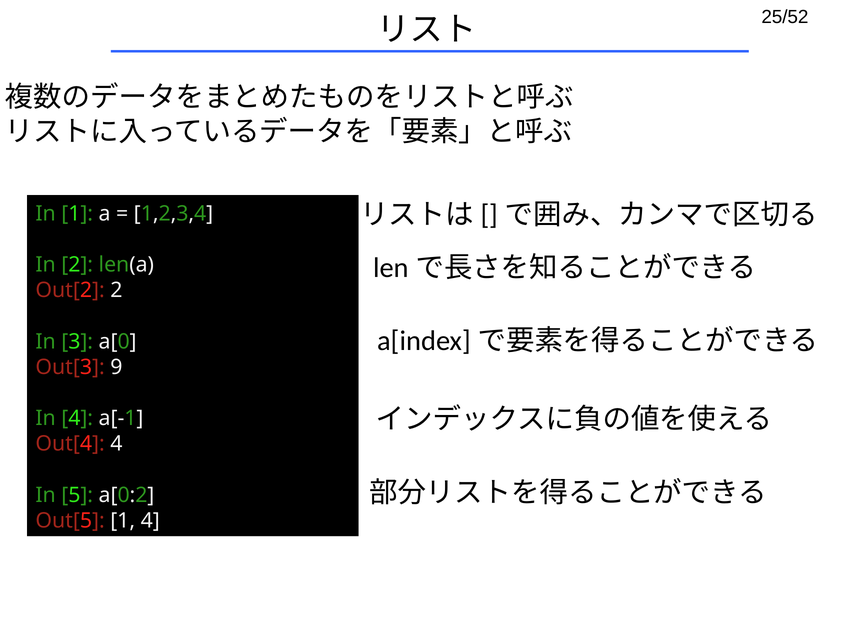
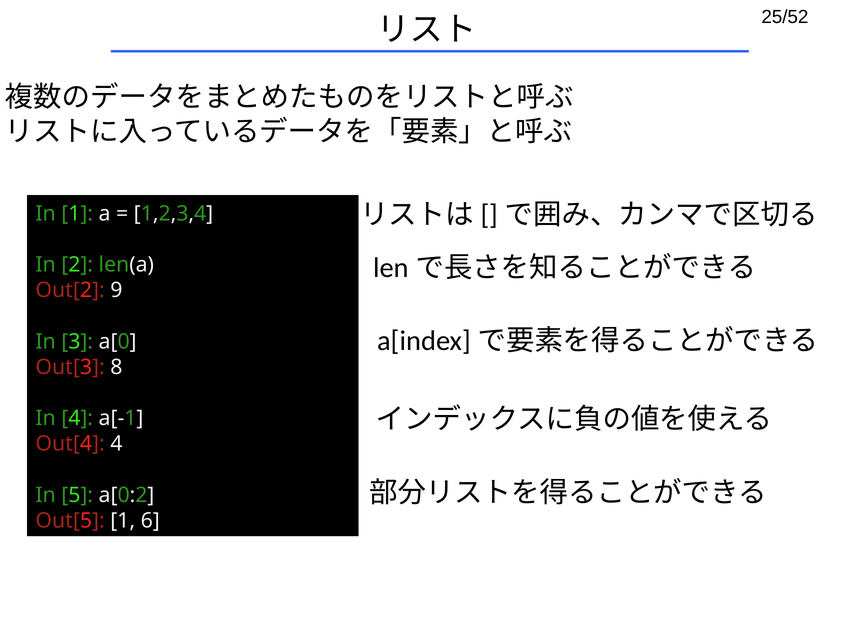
Out[2 2: 2 -> 9
9: 9 -> 8
1 4: 4 -> 6
